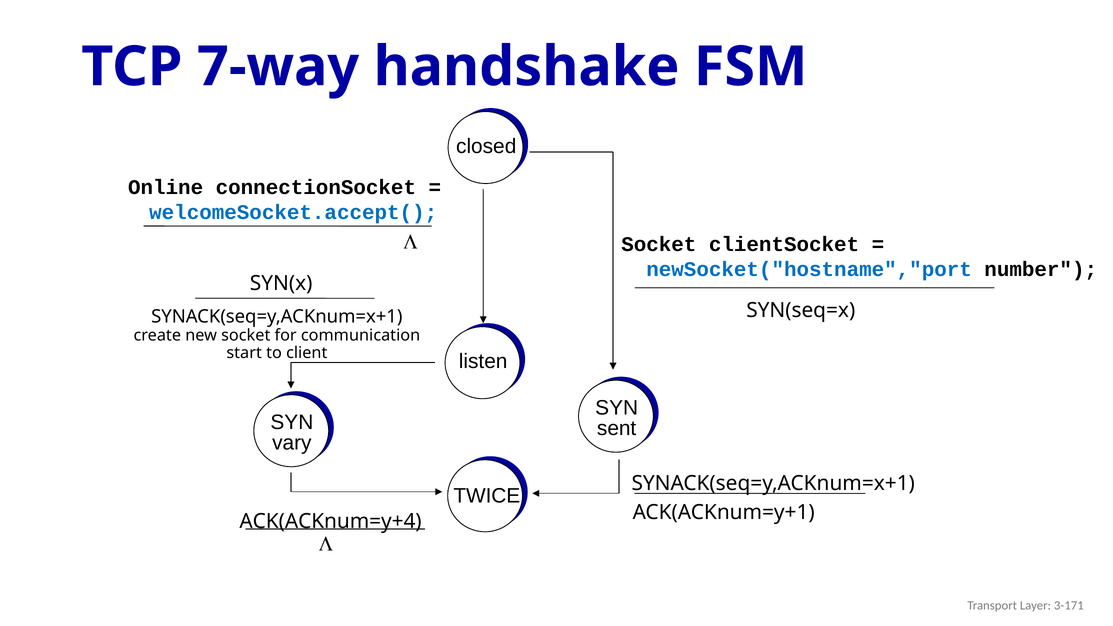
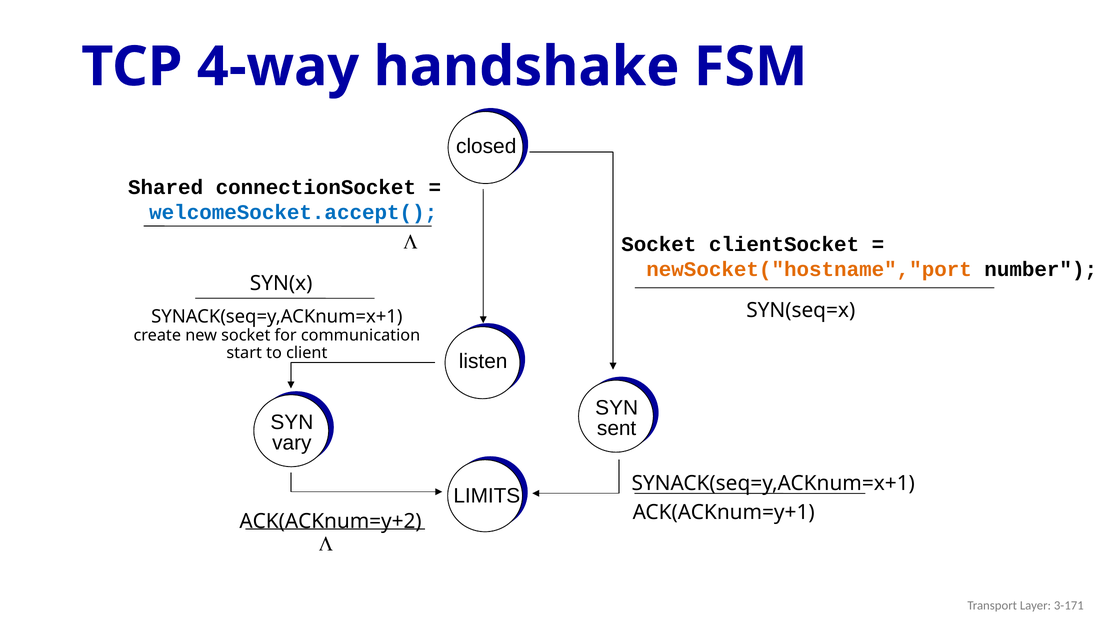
7-way: 7-way -> 4-way
Online: Online -> Shared
newSocket("hostname","port colour: blue -> orange
TWICE: TWICE -> LIMITS
ACK(ACKnum=y+4: ACK(ACKnum=y+4 -> ACK(ACKnum=y+2
